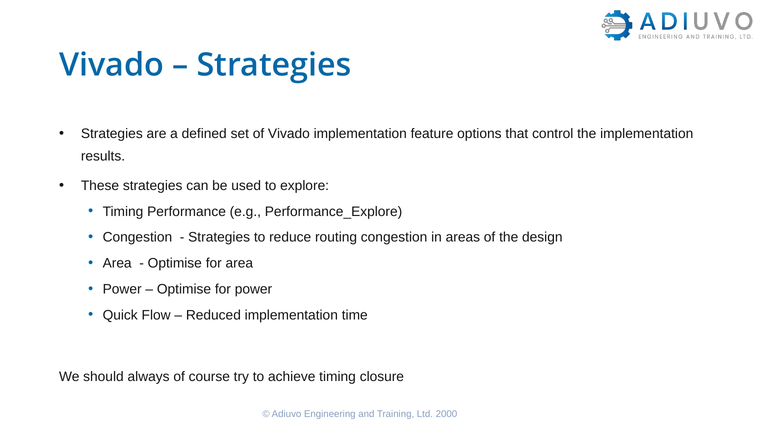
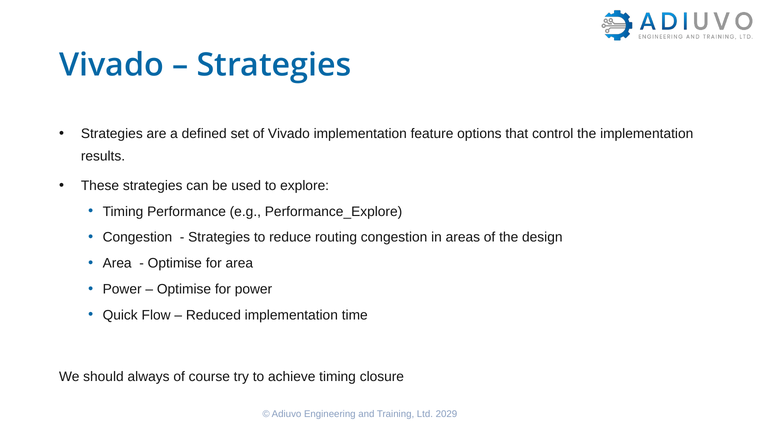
2000: 2000 -> 2029
